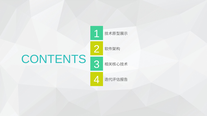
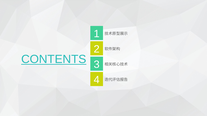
CONTENTS underline: none -> present
